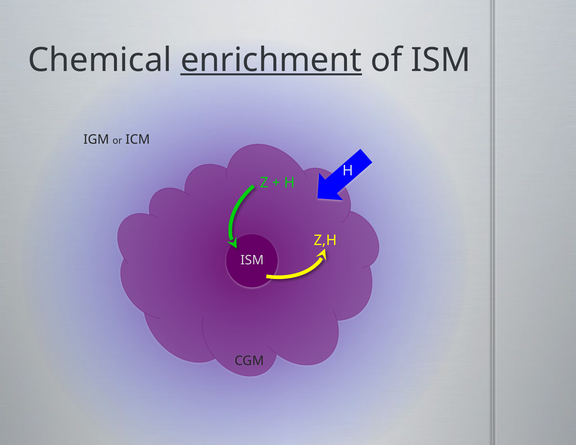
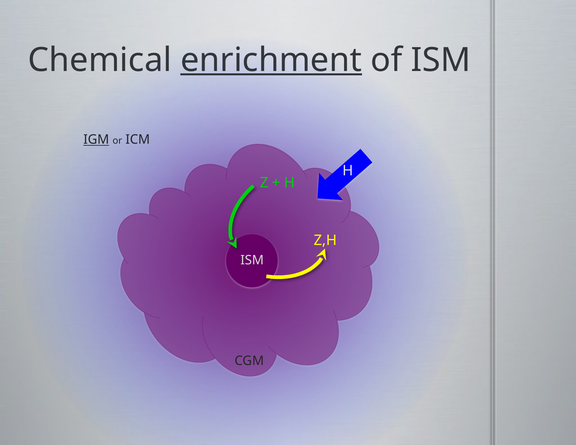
IGM underline: none -> present
